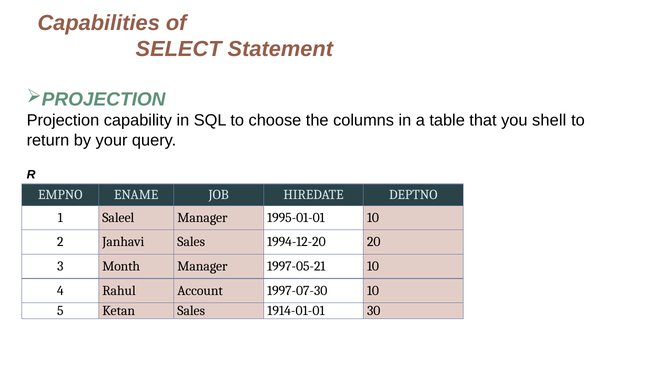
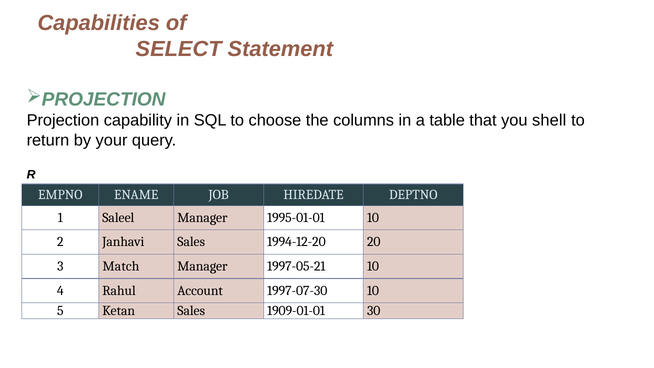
Month: Month -> Match
1914-01-01: 1914-01-01 -> 1909-01-01
